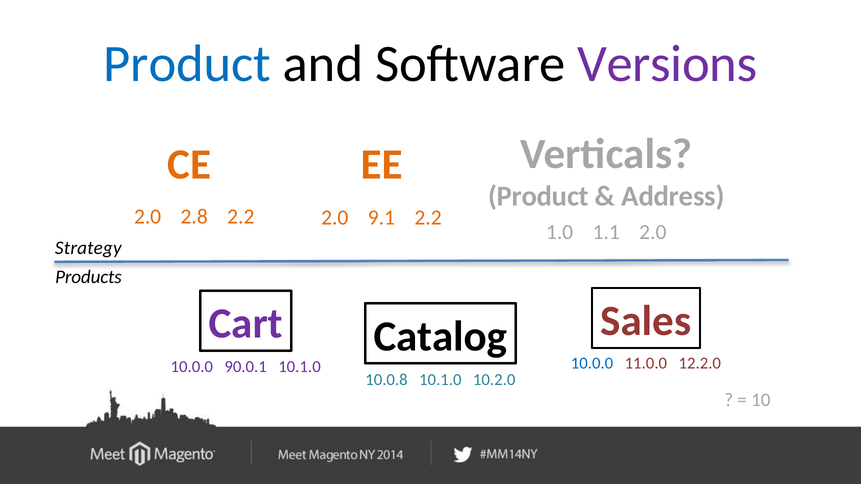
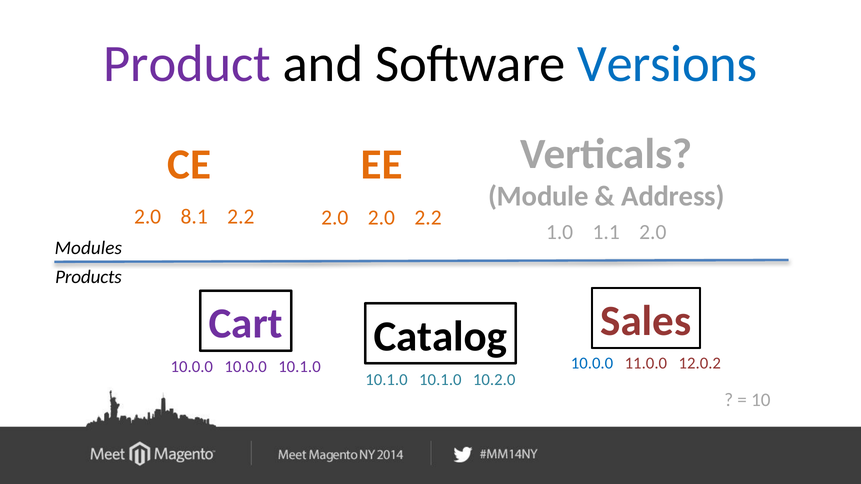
Product at (187, 64) colour: blue -> purple
Versions colour: purple -> blue
Product at (538, 196): Product -> Module
2.8: 2.8 -> 8.1
2.0 9.1: 9.1 -> 2.0
Strategy: Strategy -> Modules
12.2.0: 12.2.0 -> 12.0.2
10.0.0 90.0.1: 90.0.1 -> 10.0.0
10.0.8 at (386, 380): 10.0.8 -> 10.1.0
